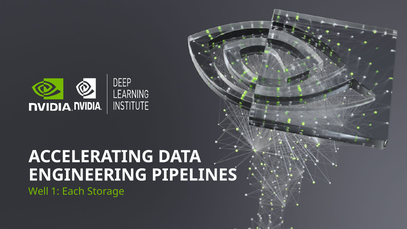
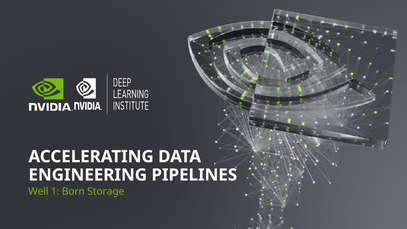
Each: Each -> Born
